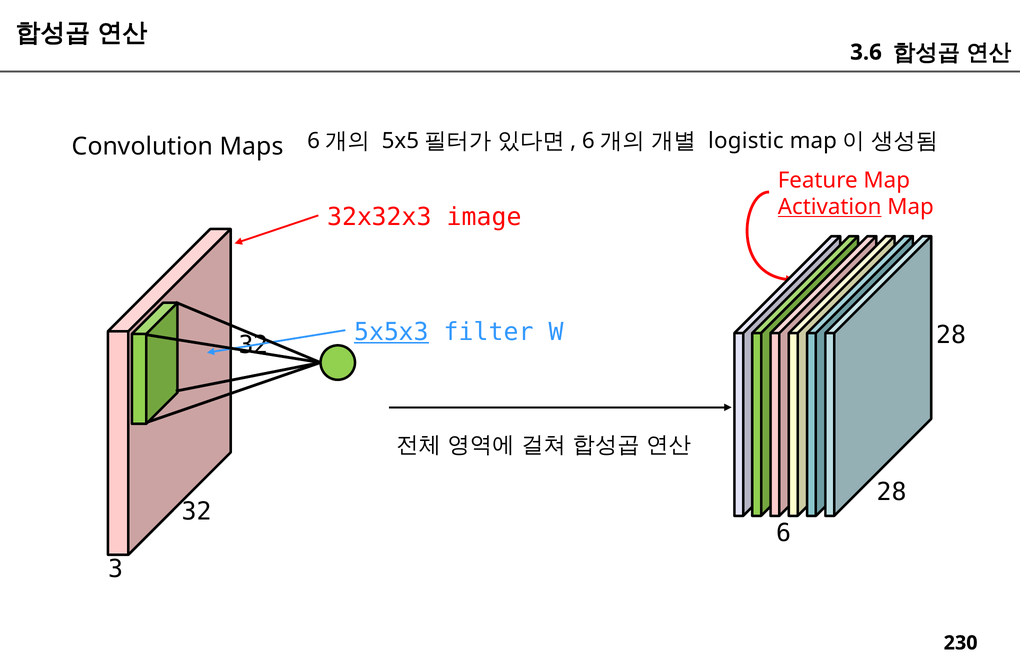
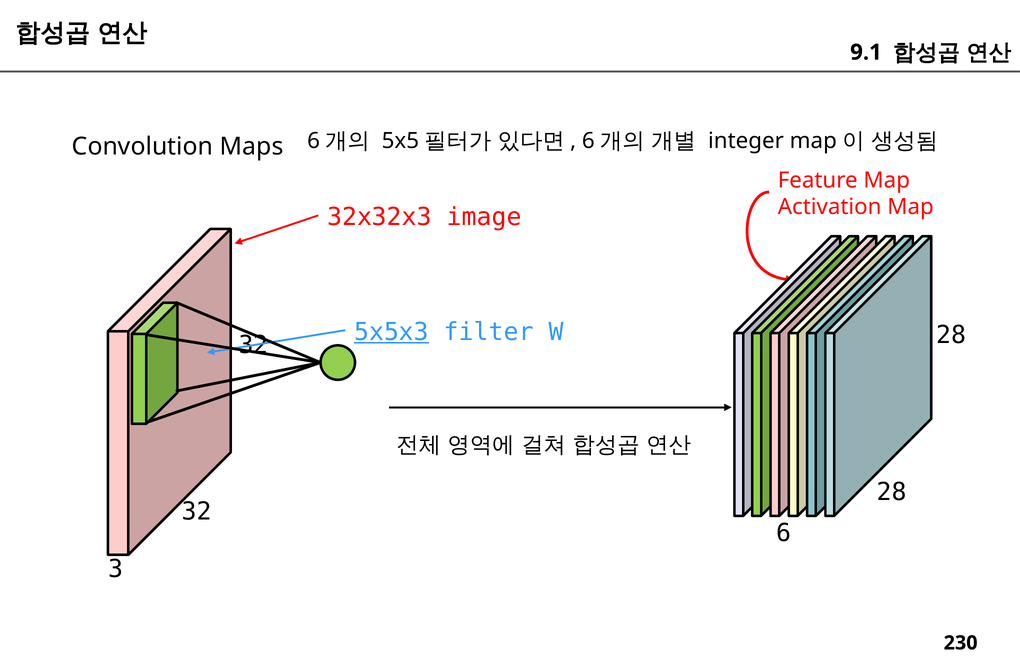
3.6: 3.6 -> 9.1
logistic: logistic -> integer
Activation underline: present -> none
